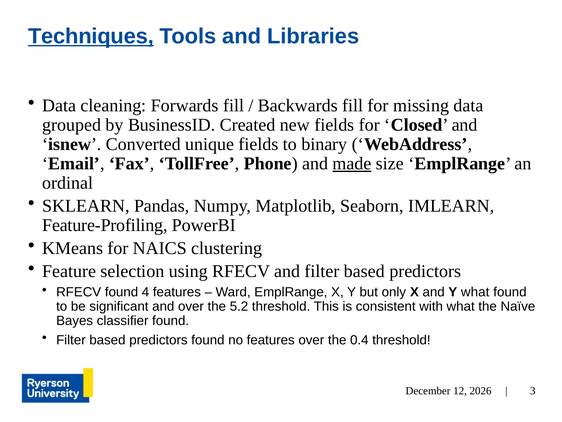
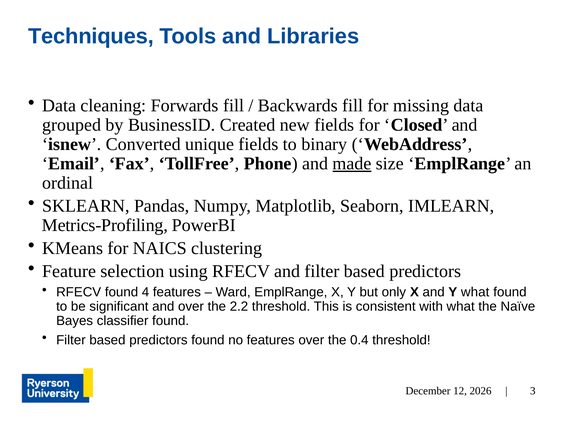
Techniques underline: present -> none
Feature-Profiling: Feature-Profiling -> Metrics-Profiling
5.2: 5.2 -> 2.2
